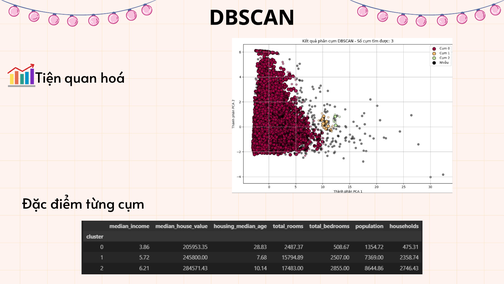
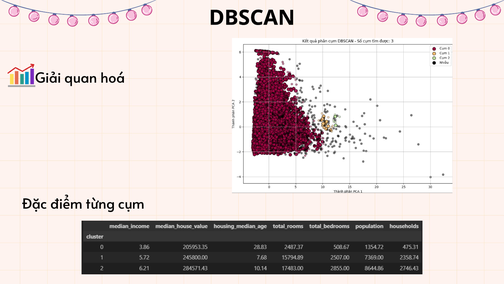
Tiện: Tiện -> Giải
